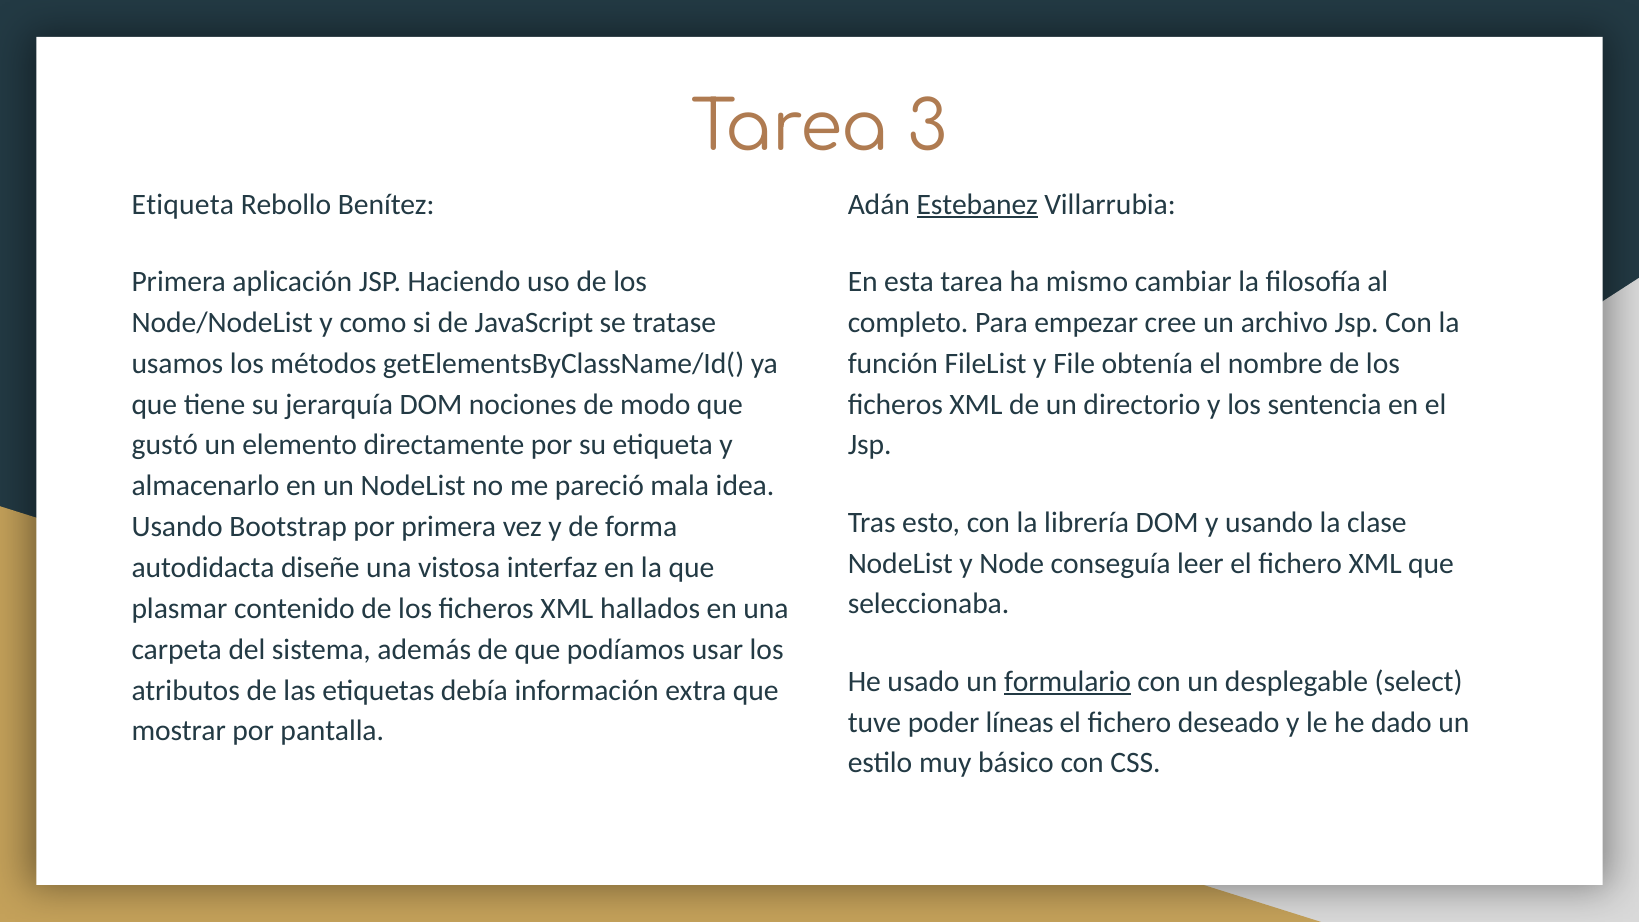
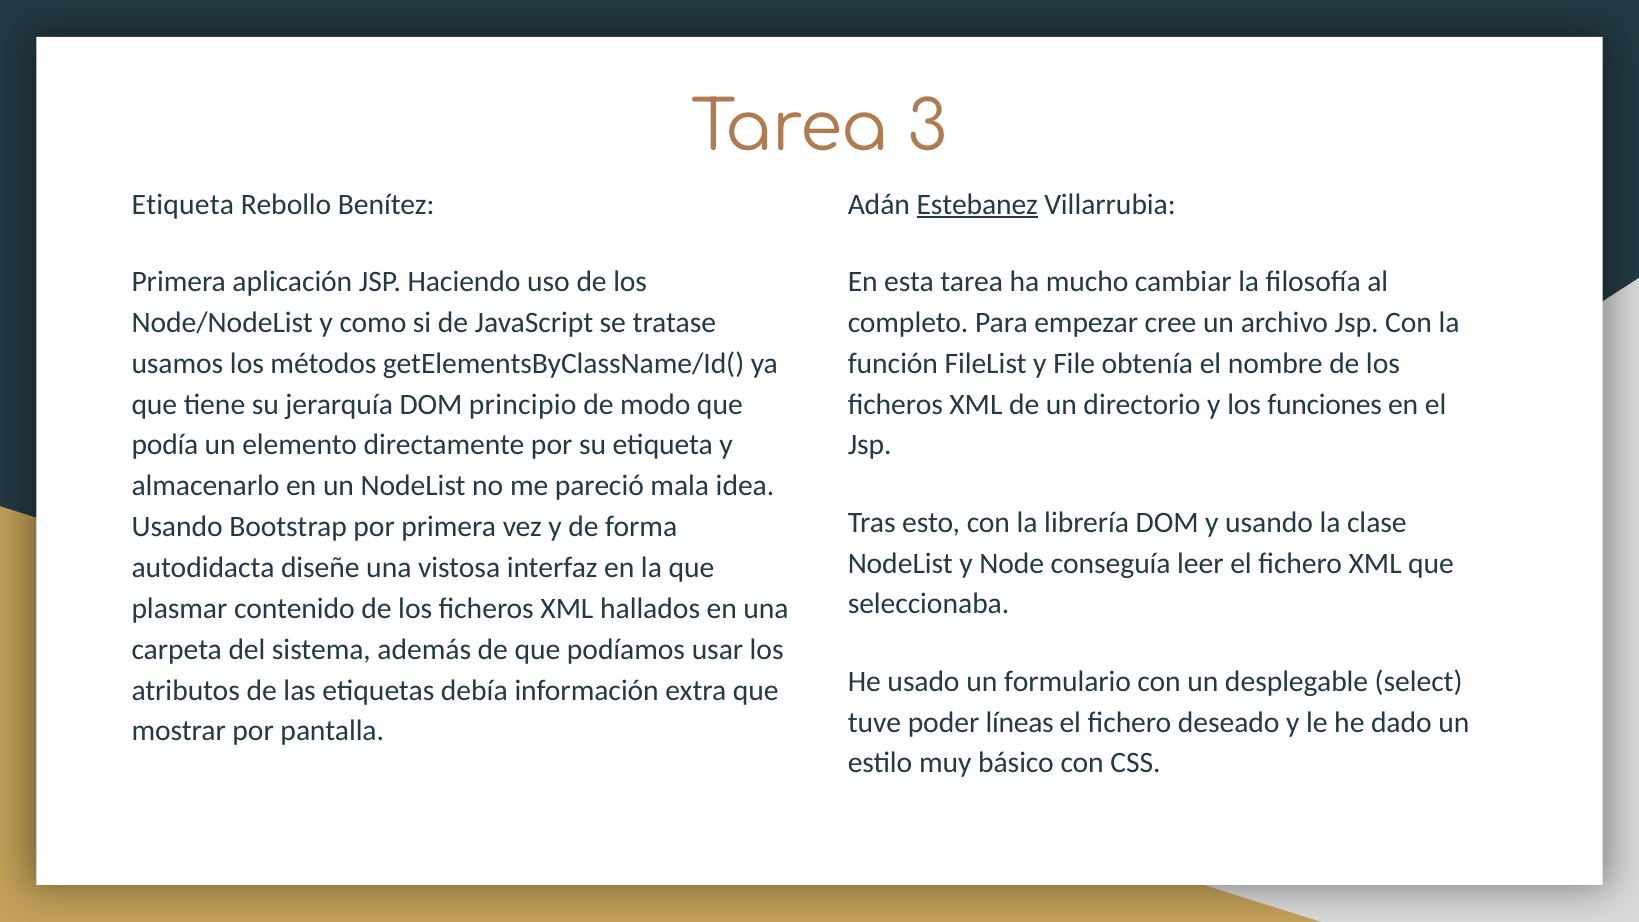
mismo: mismo -> mucho
nociones: nociones -> principio
sentencia: sentencia -> funciones
gustó: gustó -> podía
formulario underline: present -> none
